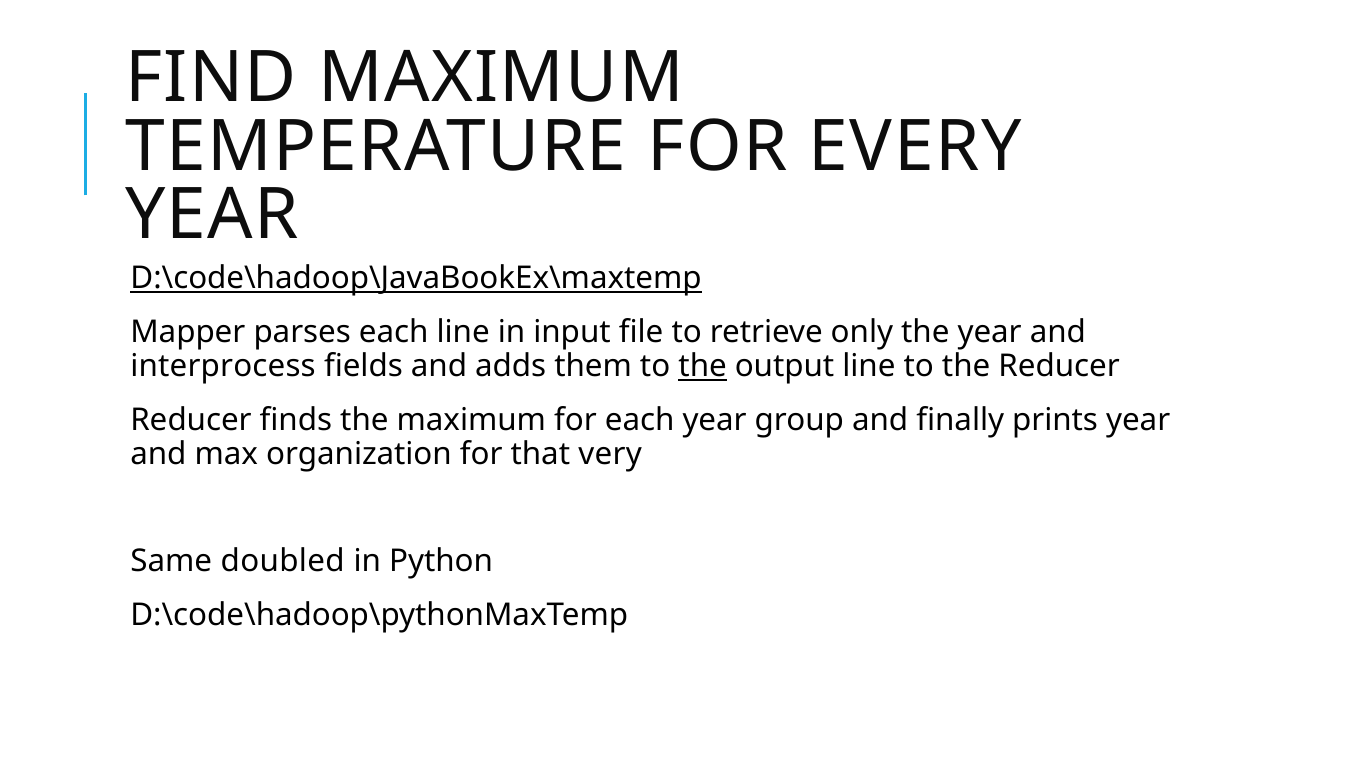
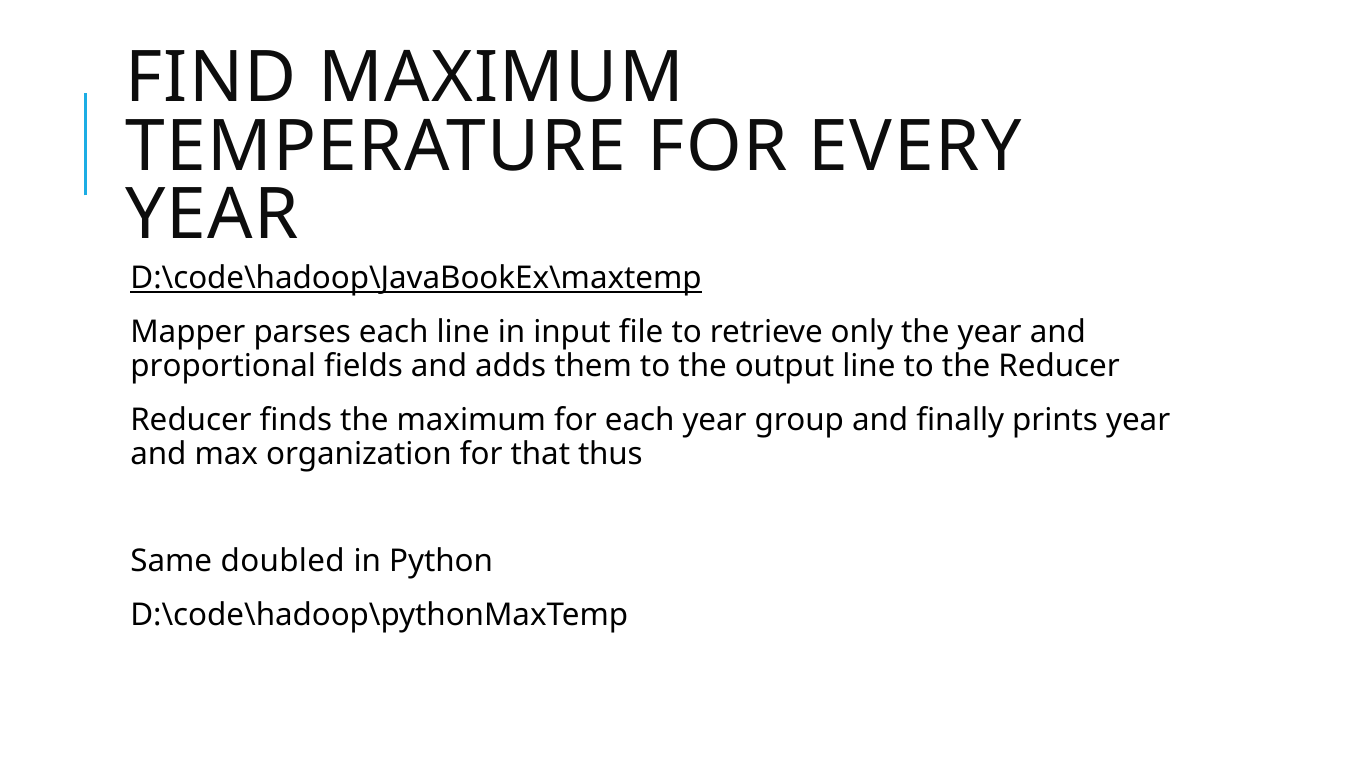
interprocess: interprocess -> proportional
the at (703, 366) underline: present -> none
very: very -> thus
